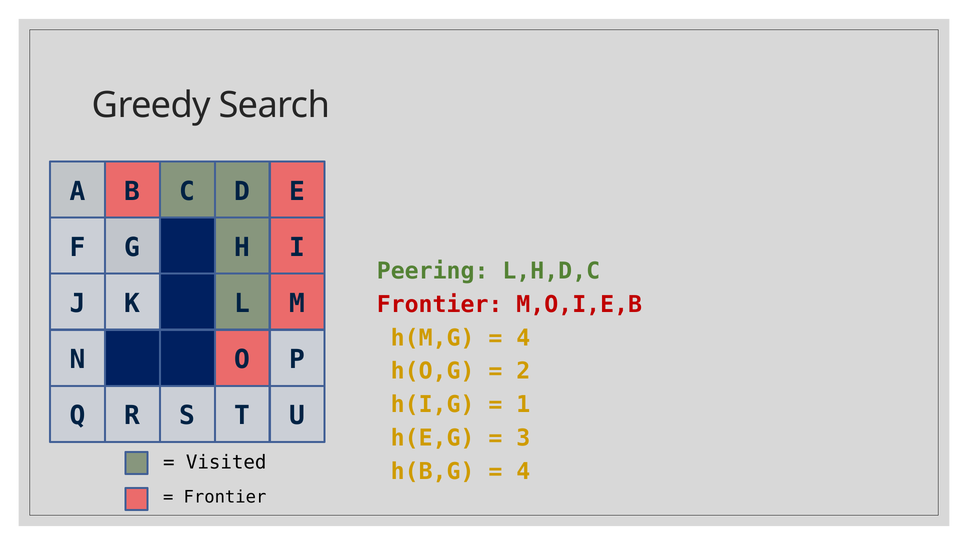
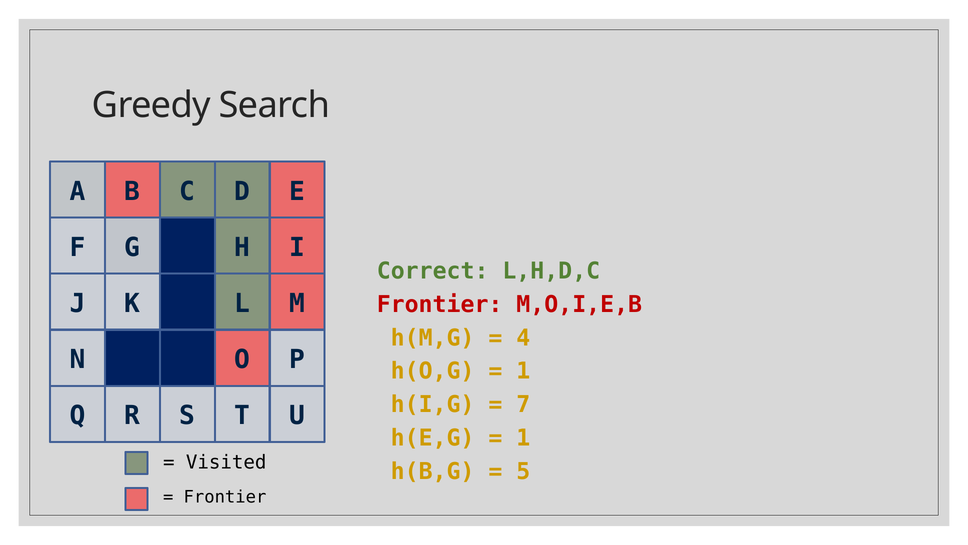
Peering: Peering -> Correct
2 at (523, 371): 2 -> 1
1: 1 -> 7
3 at (523, 438): 3 -> 1
4 at (523, 471): 4 -> 5
